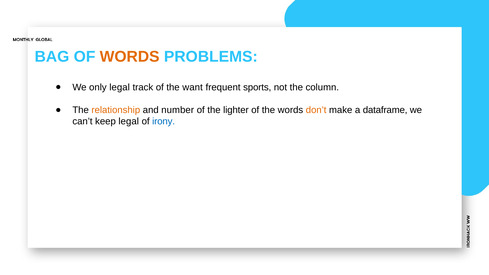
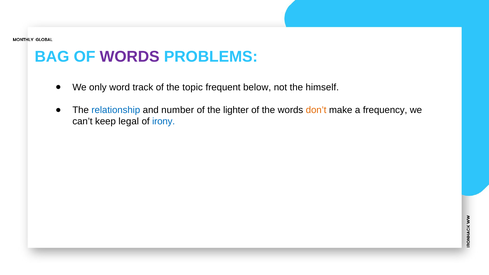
WORDS at (130, 57) colour: orange -> purple
only legal: legal -> word
want: want -> topic
sports: sports -> below
column: column -> himself
relationship colour: orange -> blue
dataframe: dataframe -> frequency
